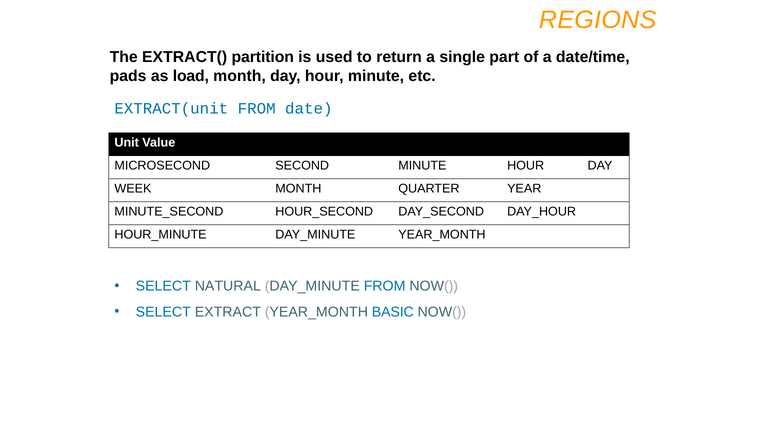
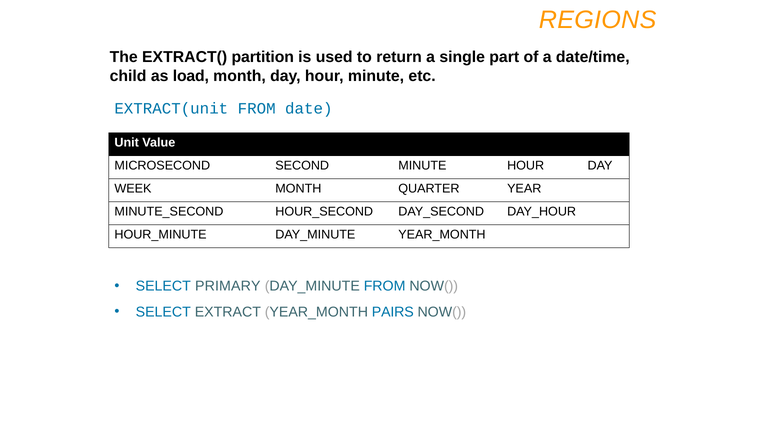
pads: pads -> child
NATURAL: NATURAL -> PRIMARY
BASIC: BASIC -> PAIRS
